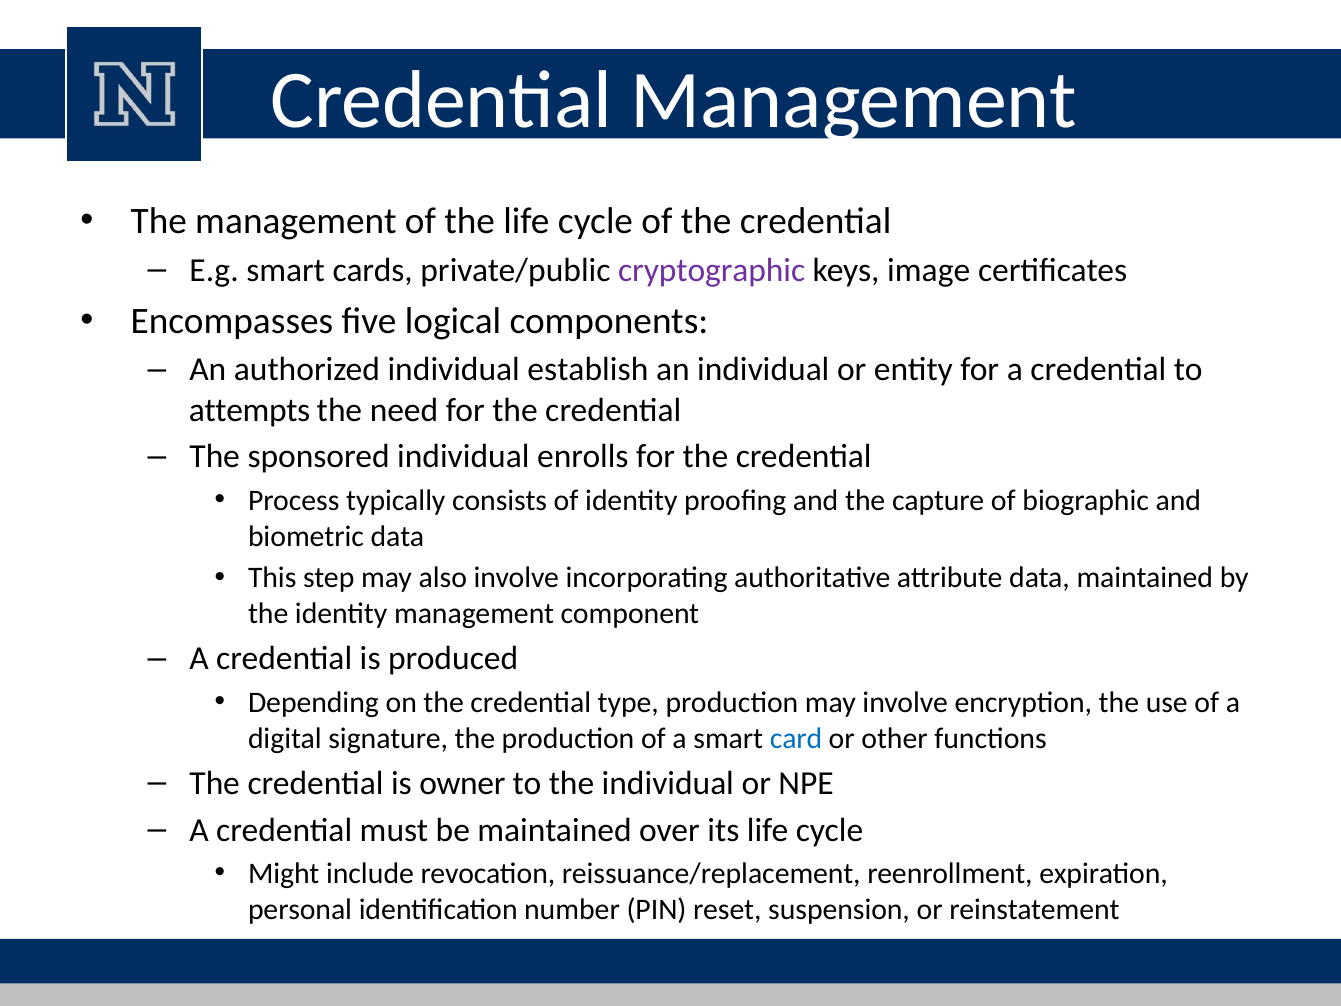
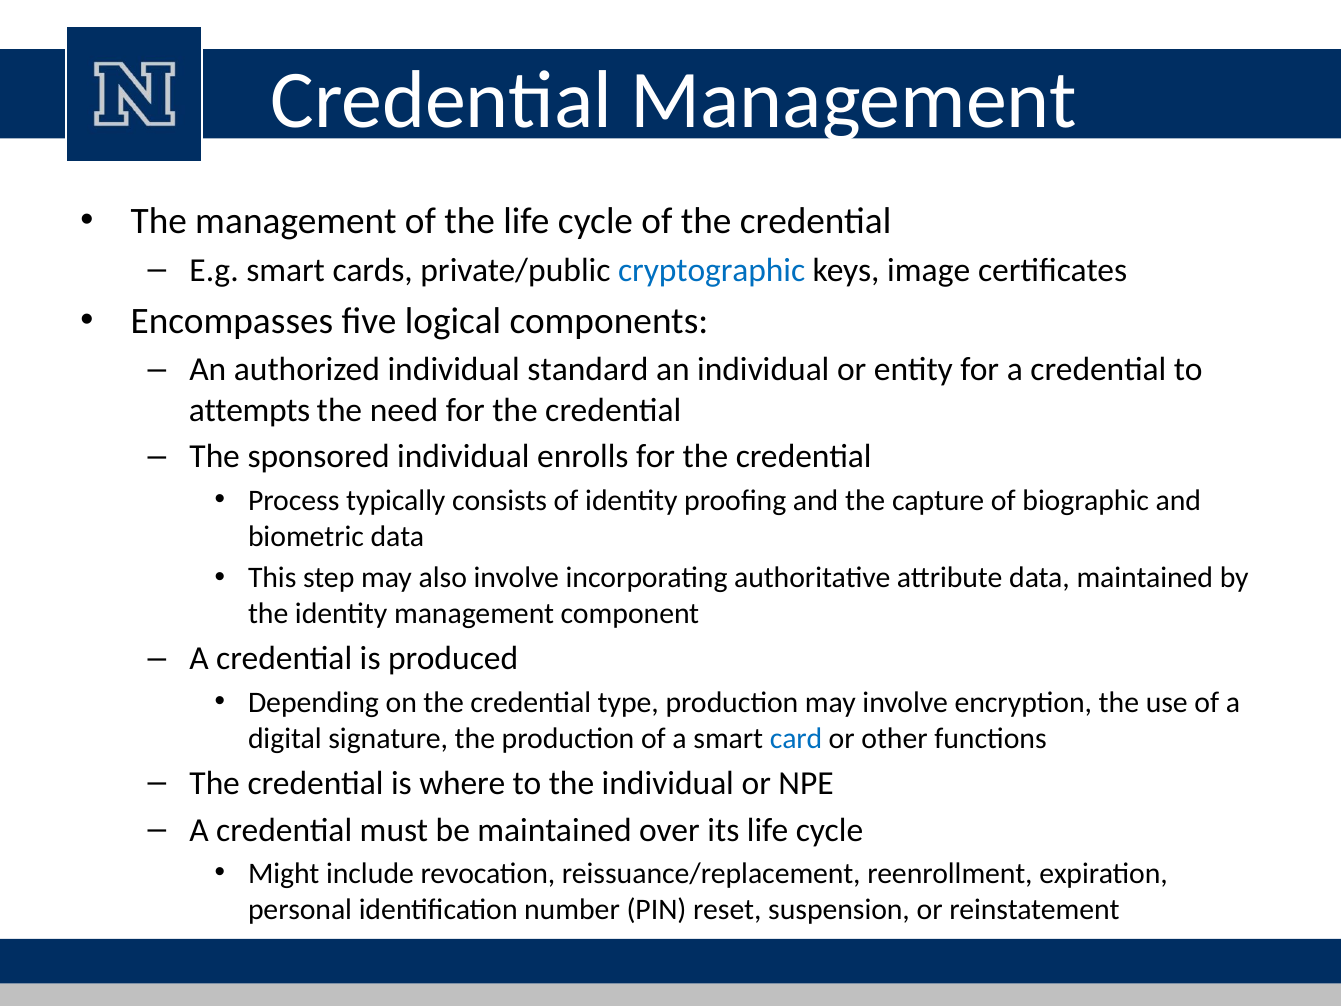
cryptographic colour: purple -> blue
establish: establish -> standard
owner: owner -> where
